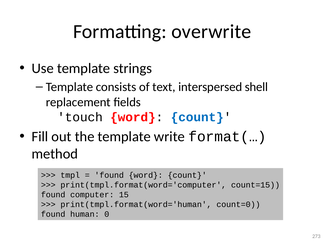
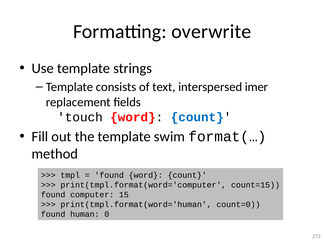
shell: shell -> imer
write: write -> swim
